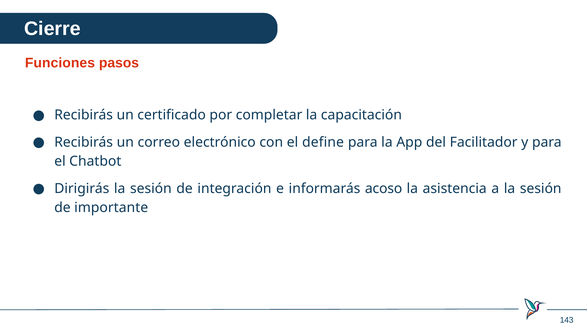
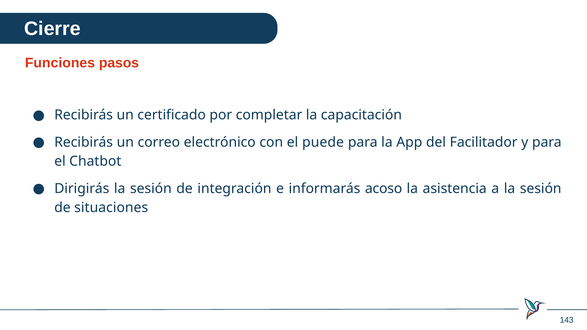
define: define -> puede
importante: importante -> situaciones
